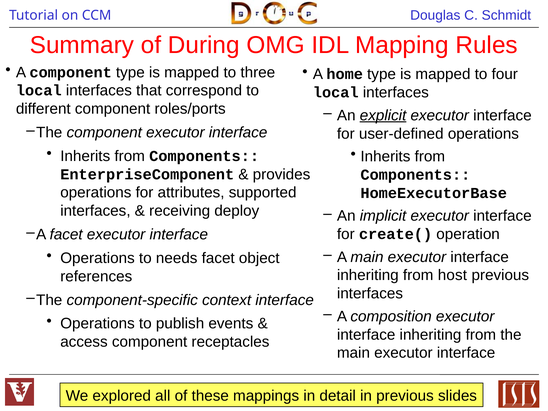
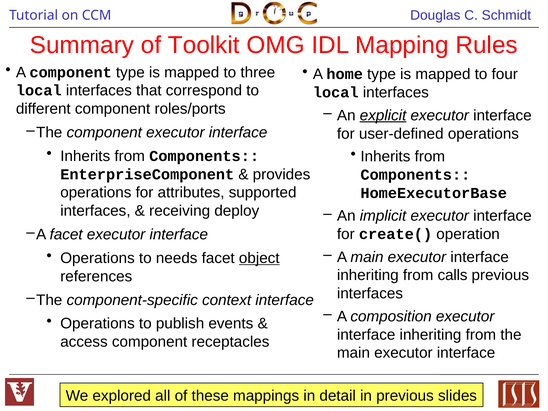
During: During -> Toolkit
object underline: none -> present
host: host -> calls
